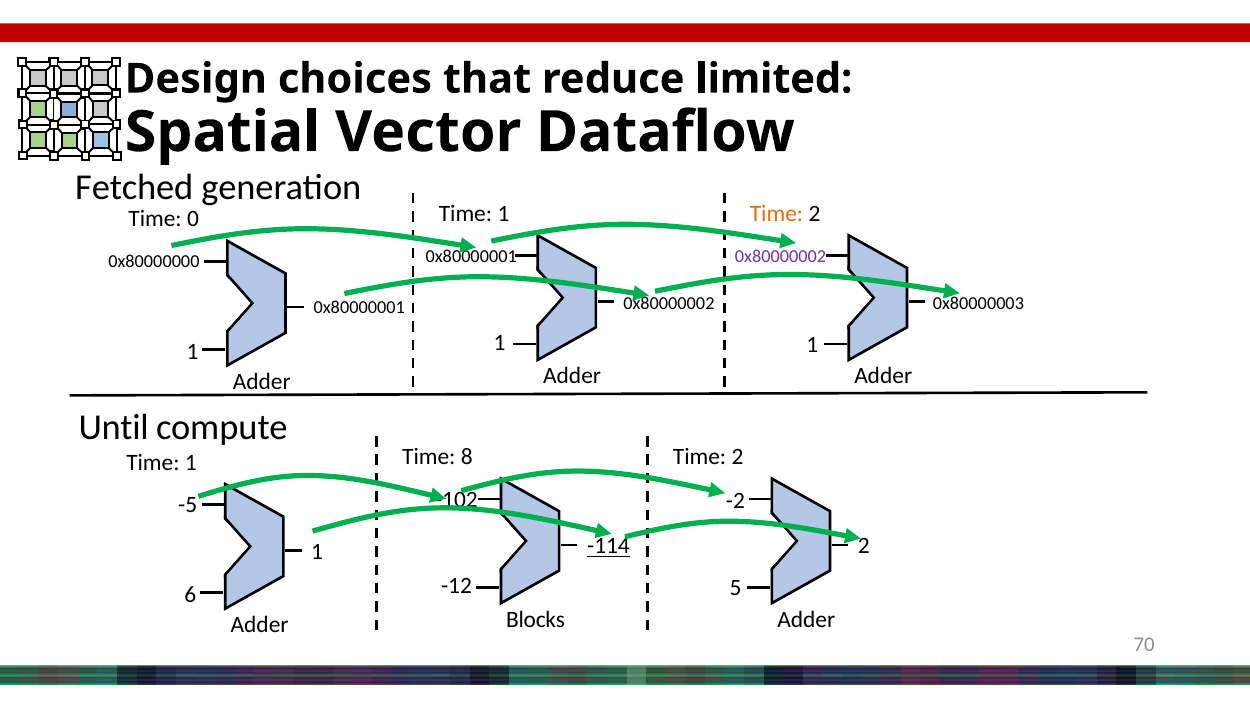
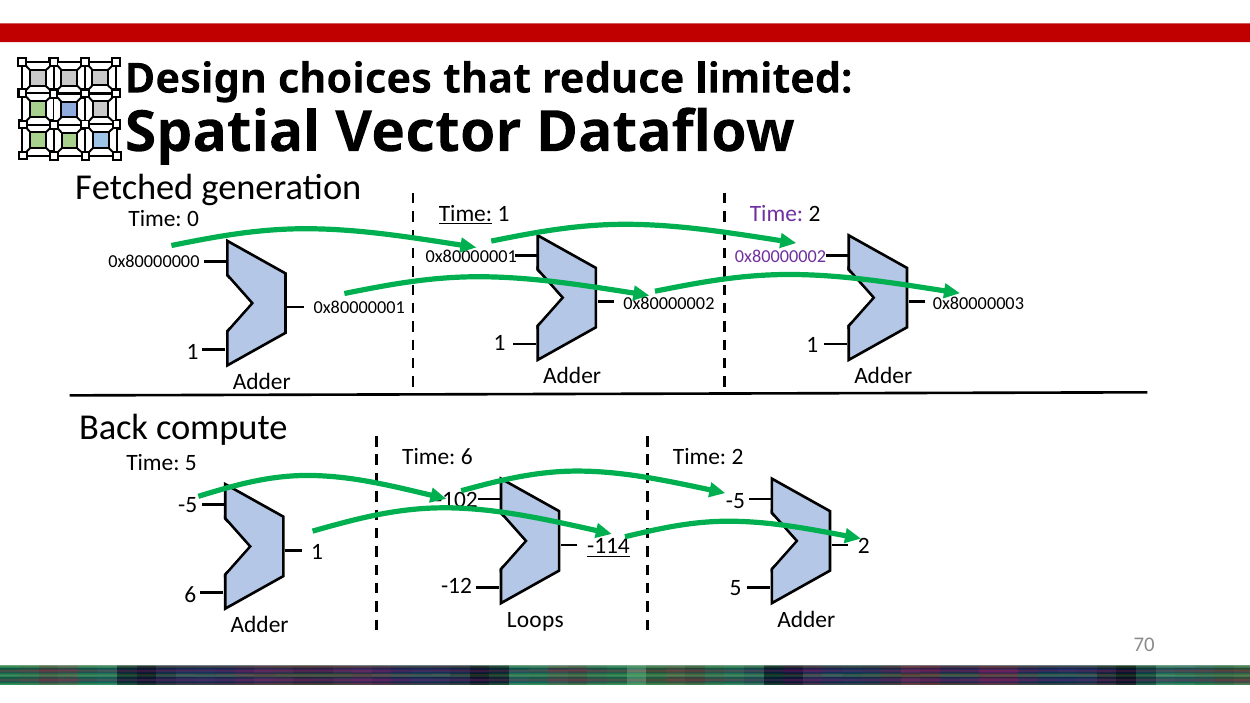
Time at (465, 214) underline: none -> present
Time at (776, 214) colour: orange -> purple
Until: Until -> Back
Time 8: 8 -> 6
1 at (191, 462): 1 -> 5
-2 at (735, 501): -2 -> -5
Blocks: Blocks -> Loops
